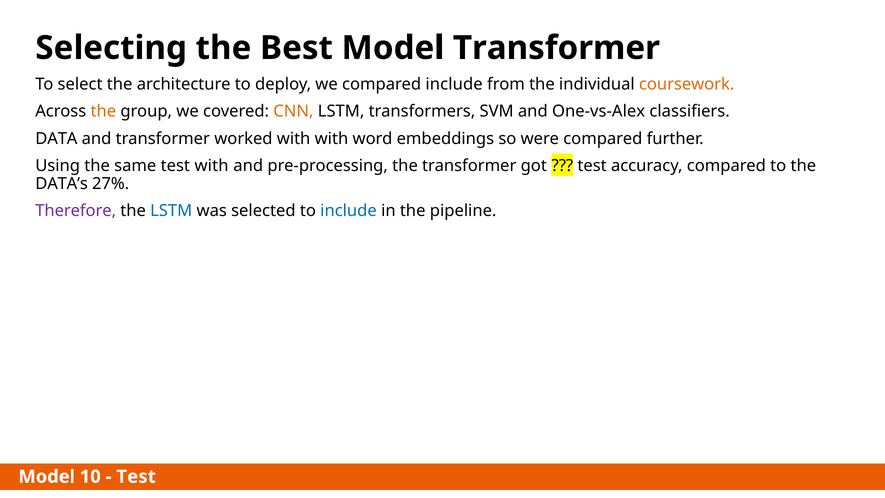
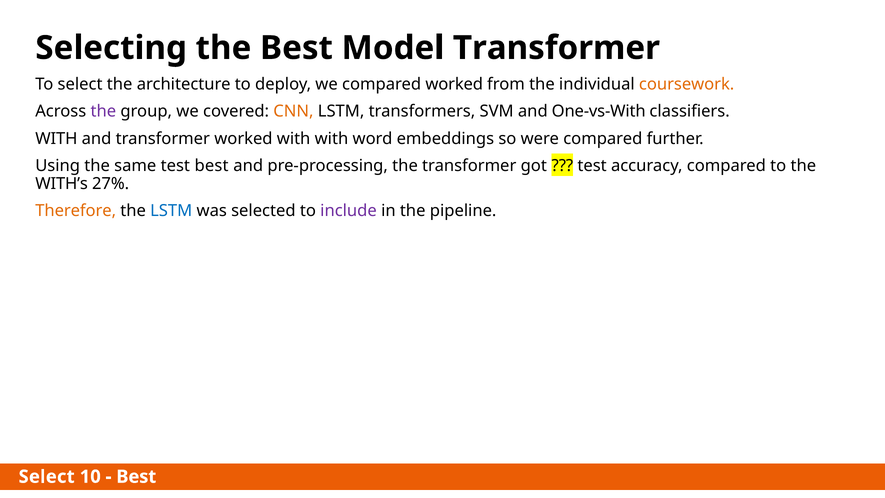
compared include: include -> worked
the at (103, 111) colour: orange -> purple
One-vs-Alex: One-vs-Alex -> One-vs-With
DATA at (56, 138): DATA -> WITH
test with: with -> best
DATA’s: DATA’s -> WITH’s
Therefore colour: purple -> orange
include at (349, 211) colour: blue -> purple
Model at (47, 477): Model -> Select
Test at (136, 477): Test -> Best
